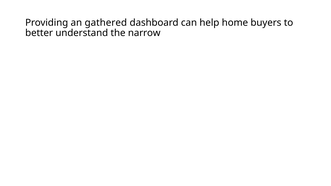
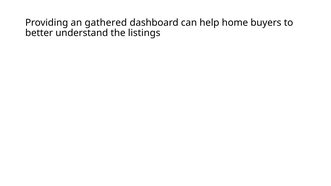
narrow: narrow -> listings
